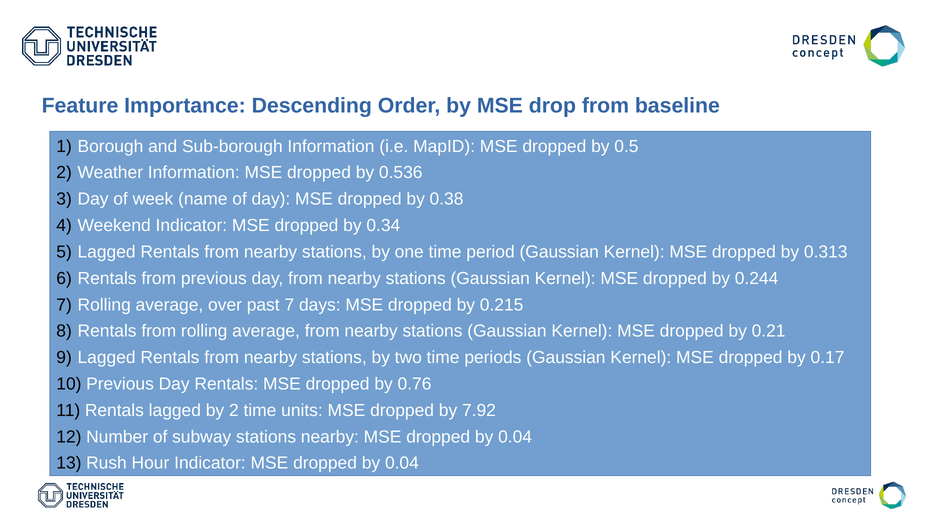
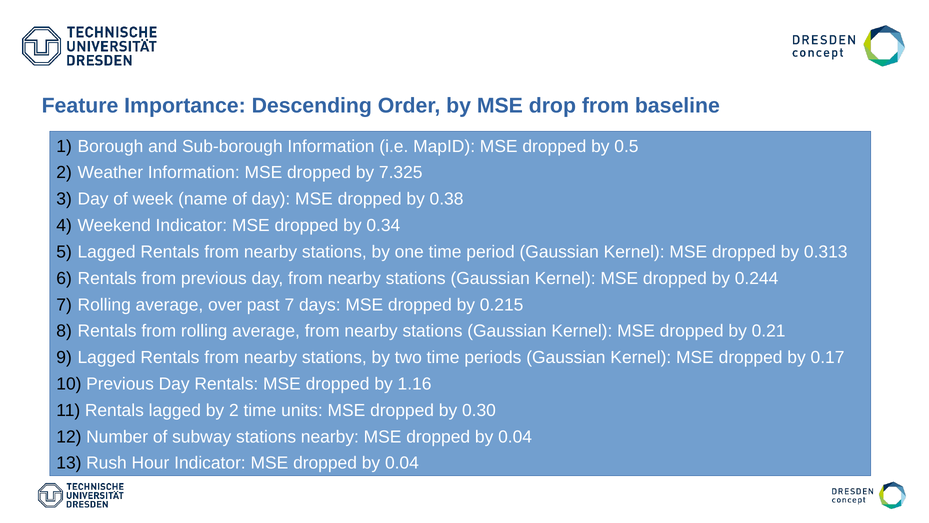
0.536: 0.536 -> 7.325
0.76: 0.76 -> 1.16
7.92: 7.92 -> 0.30
